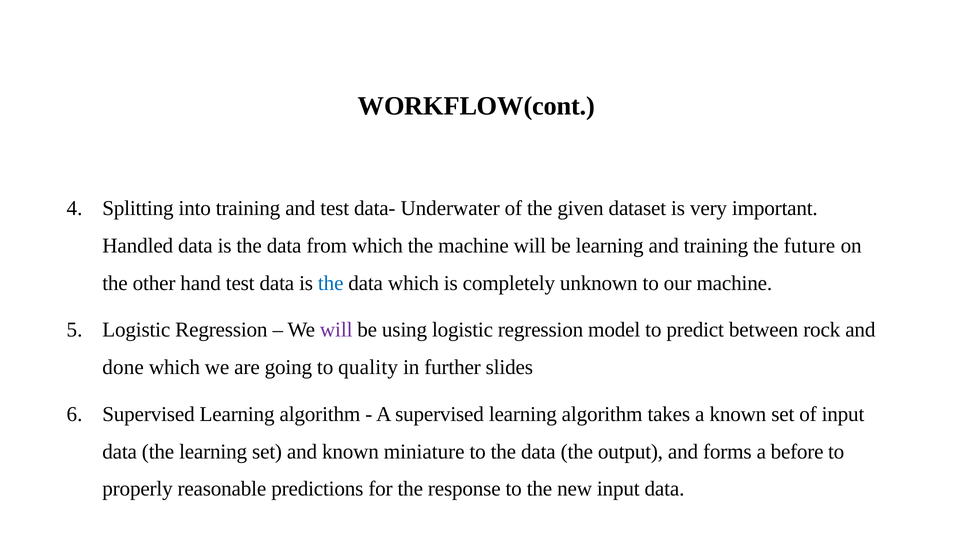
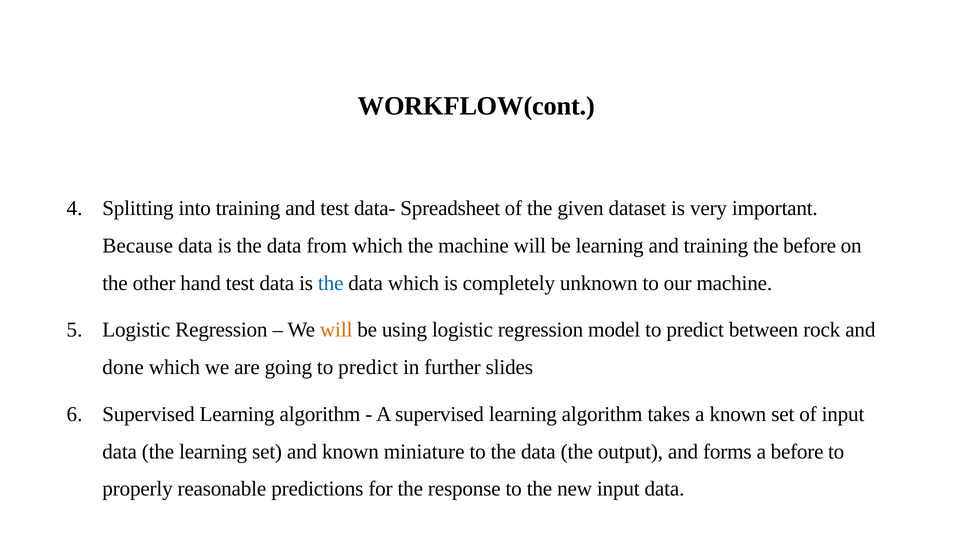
Underwater: Underwater -> Spreadsheet
Handled: Handled -> Because
the future: future -> before
will at (336, 330) colour: purple -> orange
going to quality: quality -> predict
